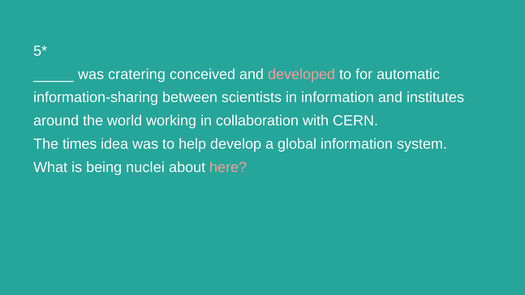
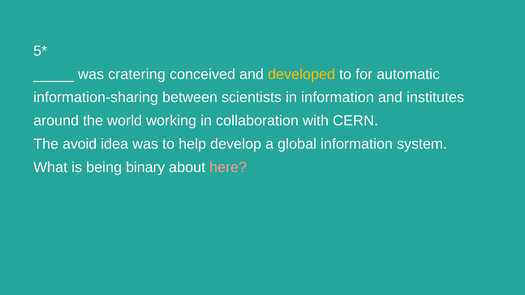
developed colour: pink -> yellow
times: times -> avoid
nuclei: nuclei -> binary
